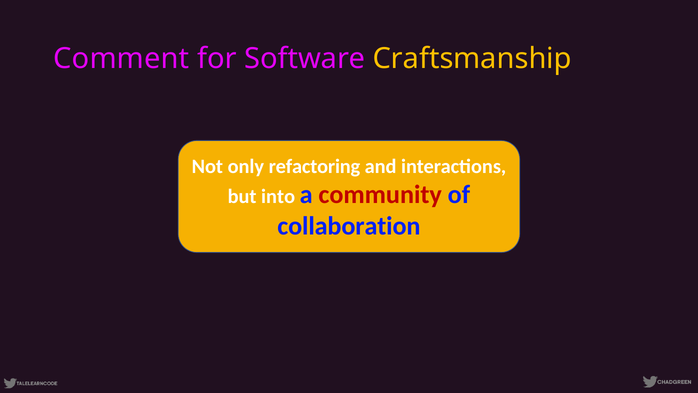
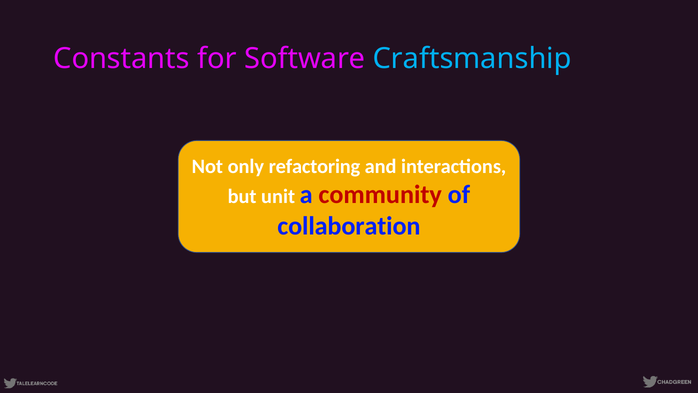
Comment: Comment -> Constants
Craftsmanship colour: yellow -> light blue
into: into -> unit
